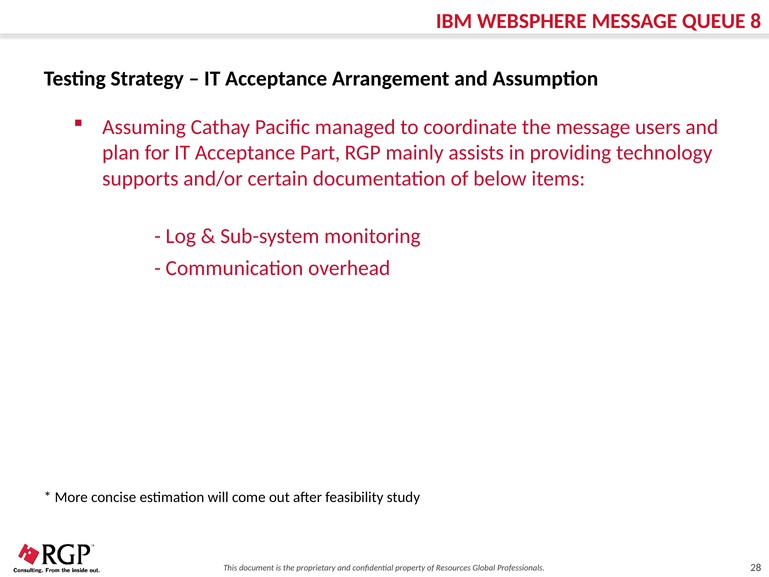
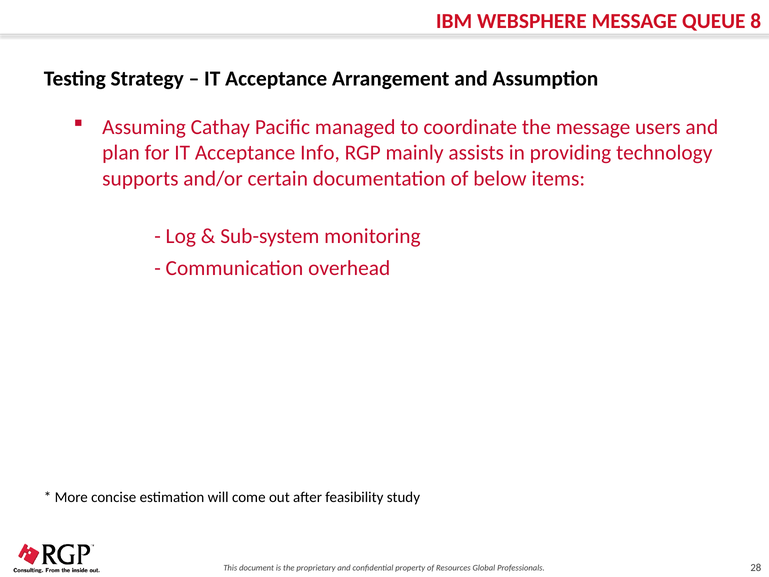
Part: Part -> Info
